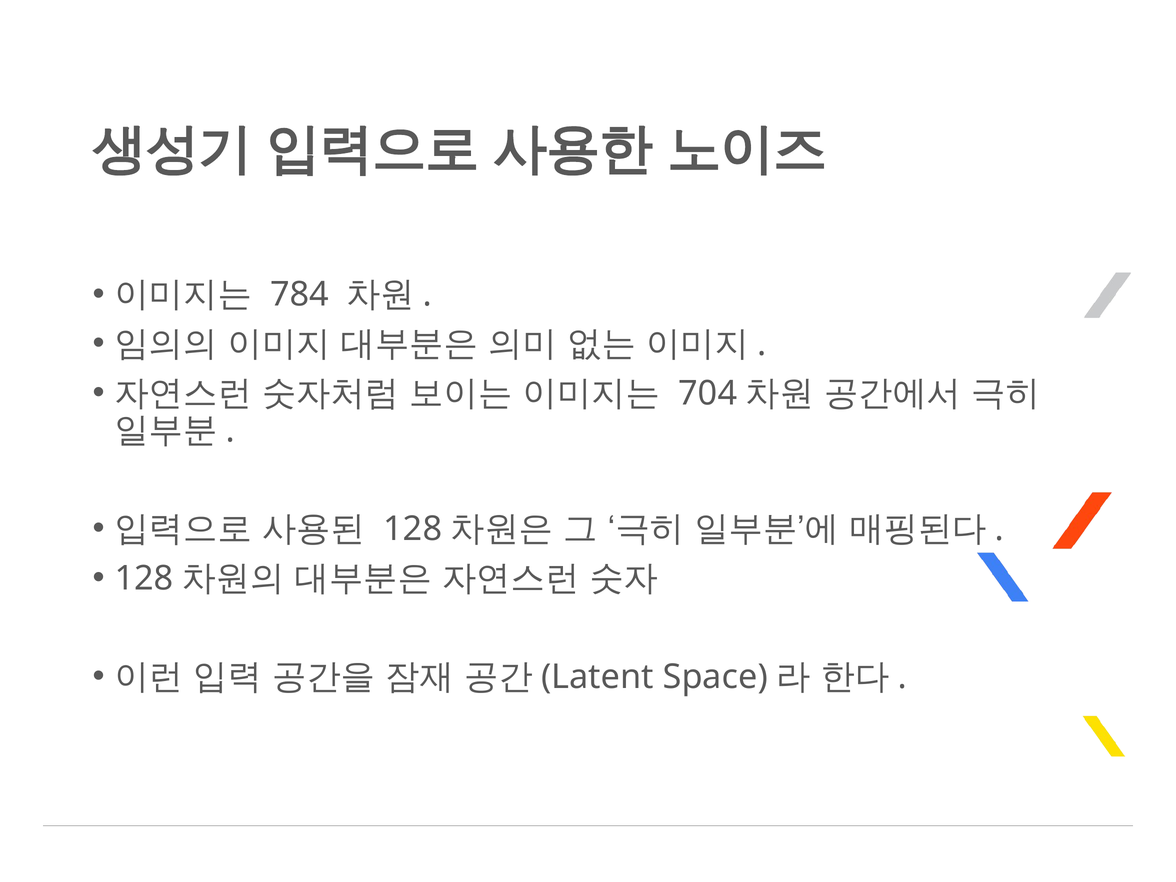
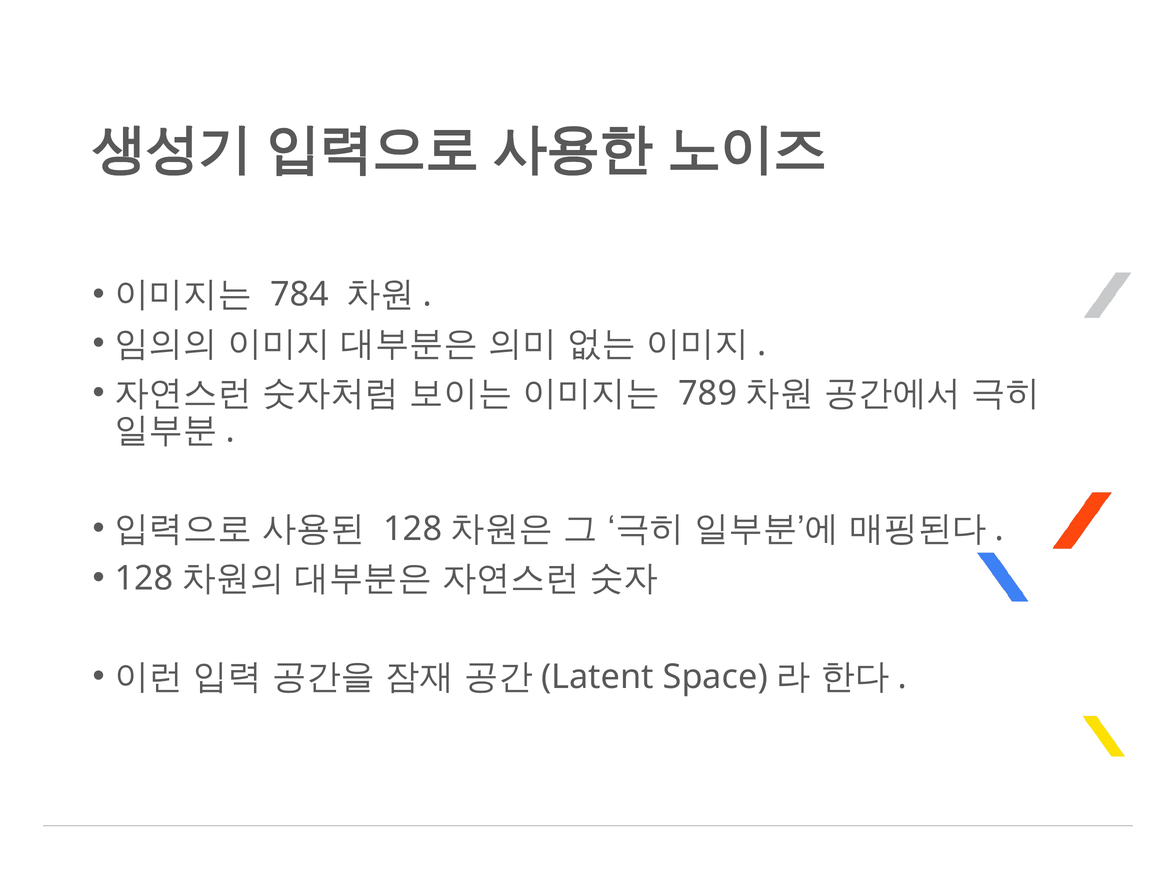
704: 704 -> 789
